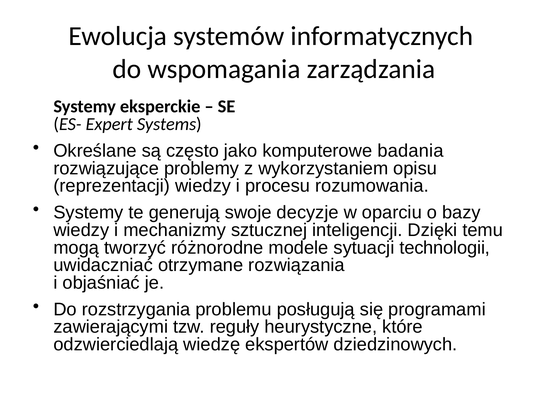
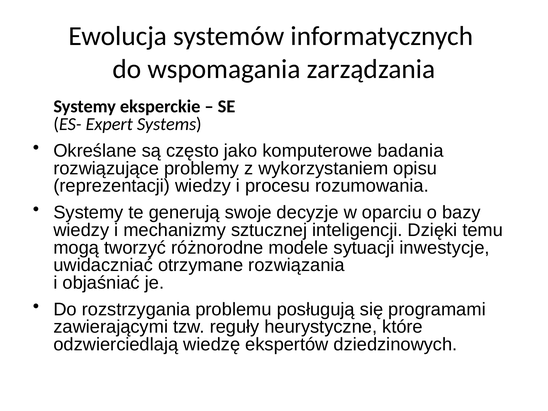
technologii: technologii -> inwestycje
